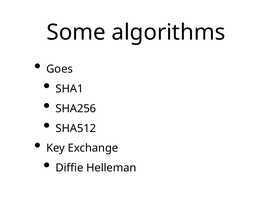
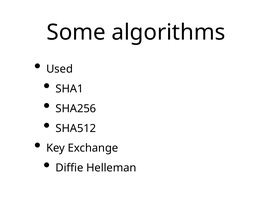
Goes: Goes -> Used
